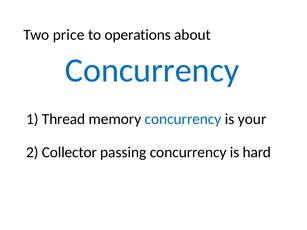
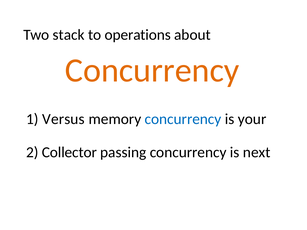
price: price -> stack
Concurrency at (152, 70) colour: blue -> orange
Thread: Thread -> Versus
hard: hard -> next
